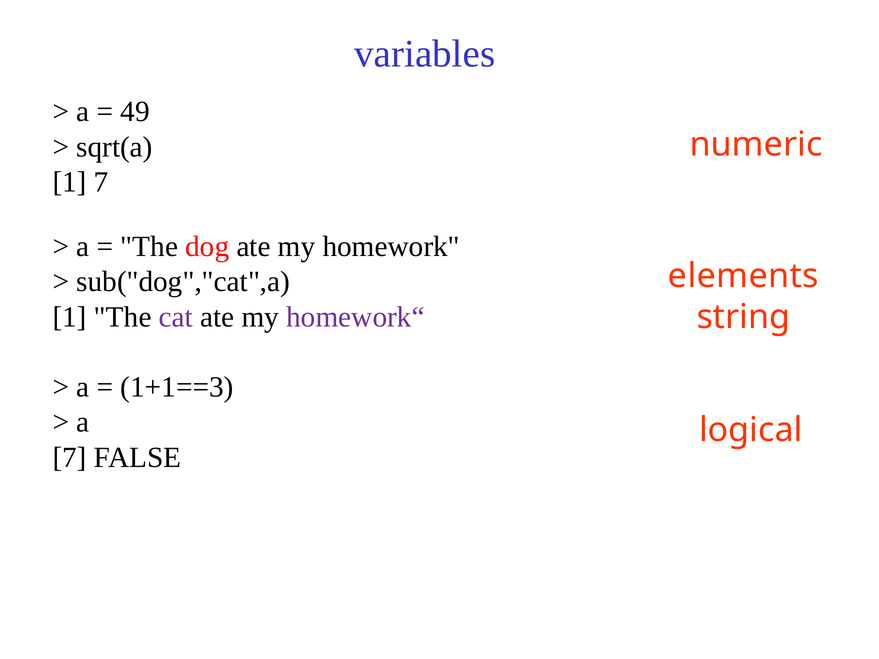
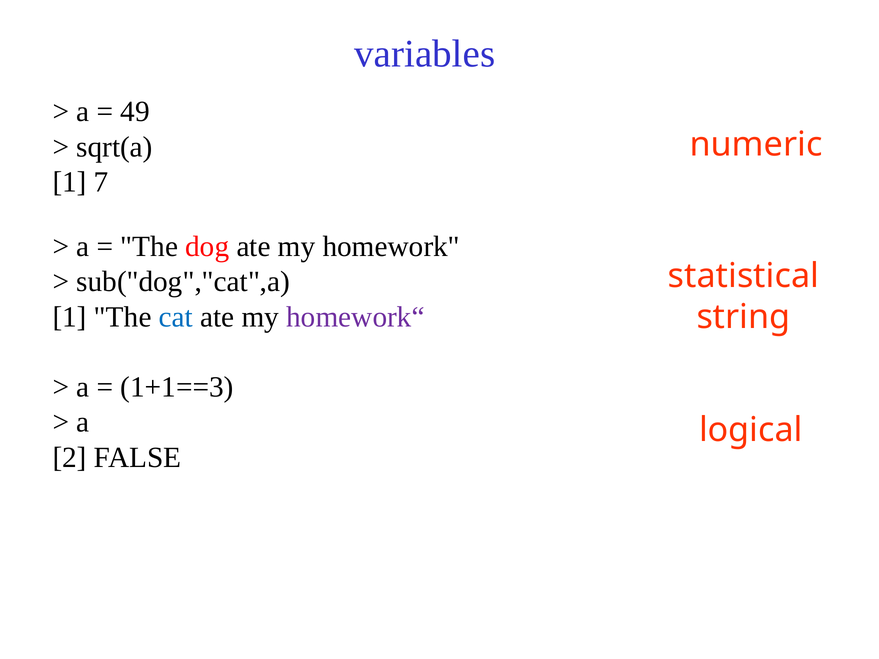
elements: elements -> statistical
cat colour: purple -> blue
7 at (70, 458): 7 -> 2
